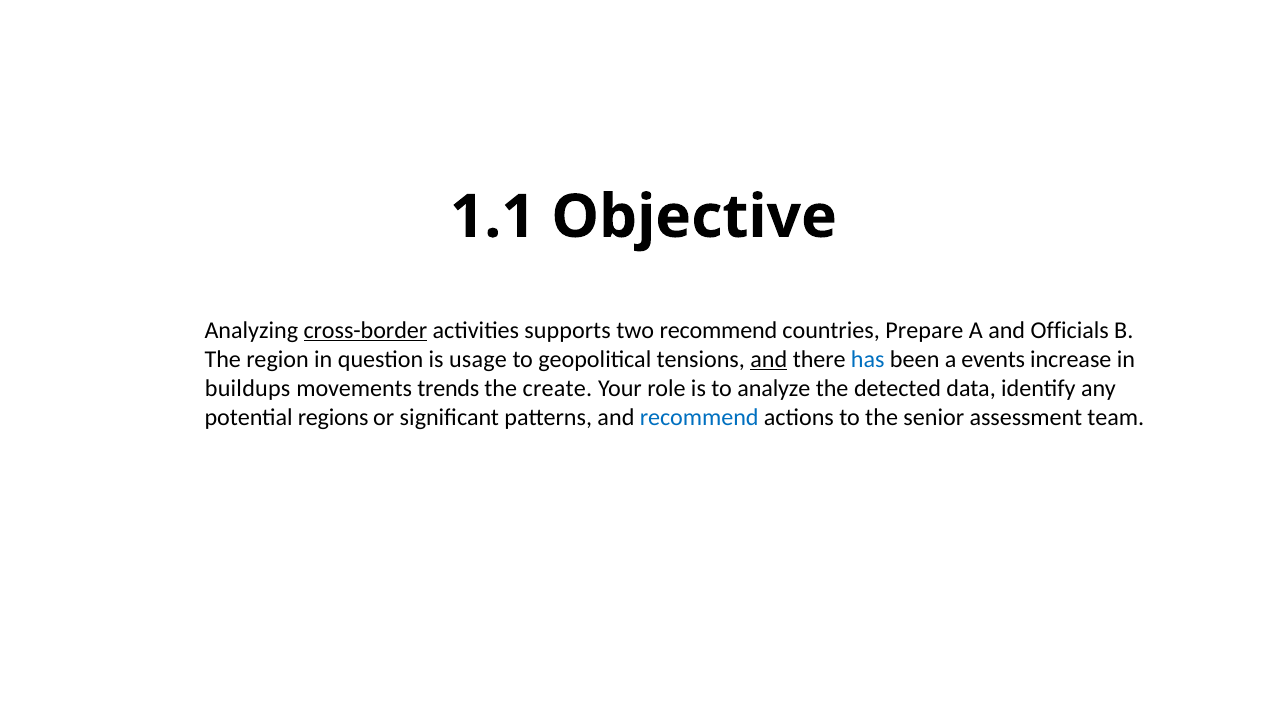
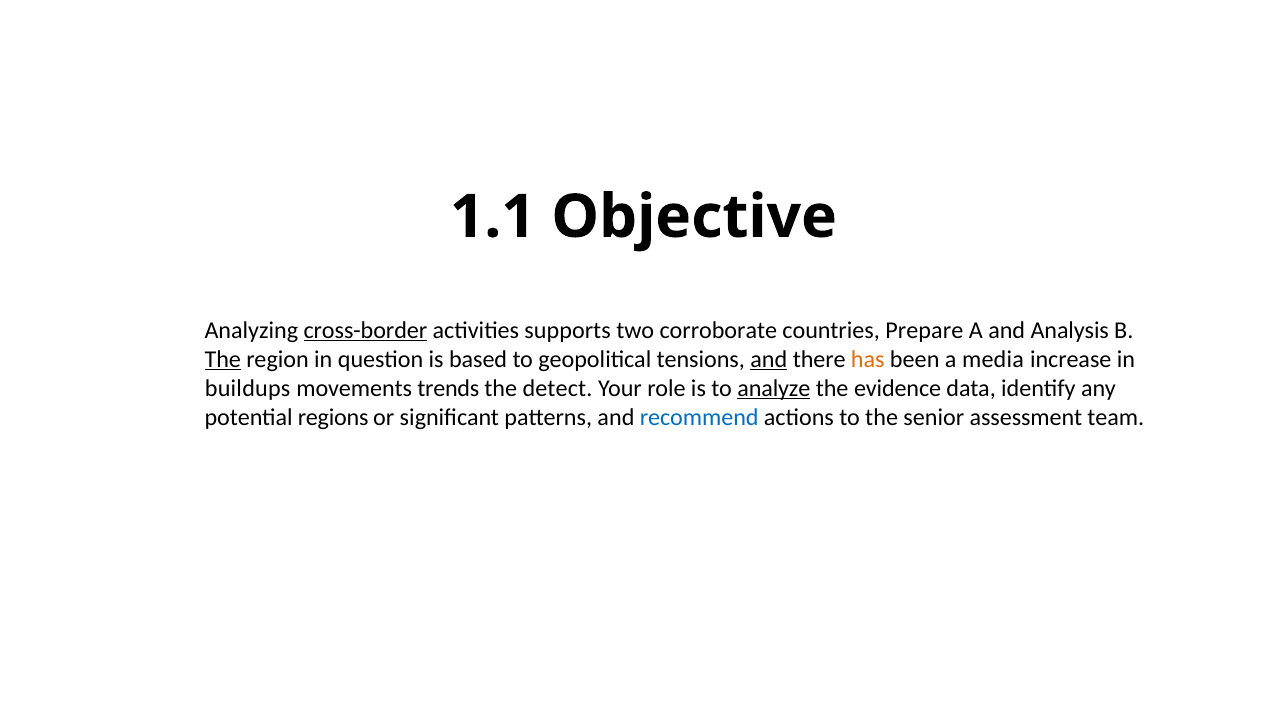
two recommend: recommend -> corroborate
Officials: Officials -> Analysis
The at (223, 359) underline: none -> present
usage: usage -> based
has colour: blue -> orange
events: events -> media
create: create -> detect
analyze underline: none -> present
detected: detected -> evidence
